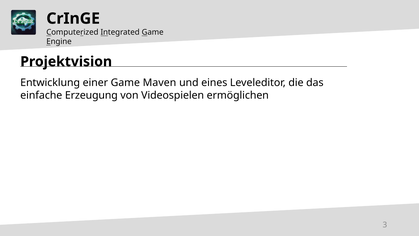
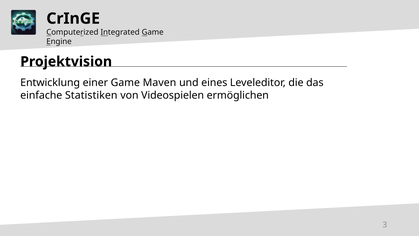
Erzeugung: Erzeugung -> Statistiken
